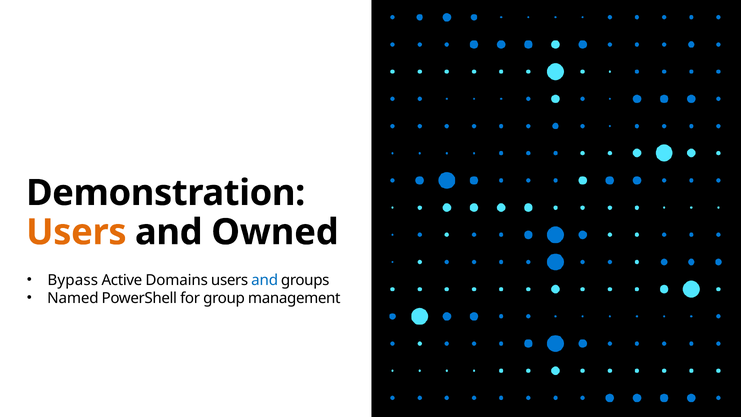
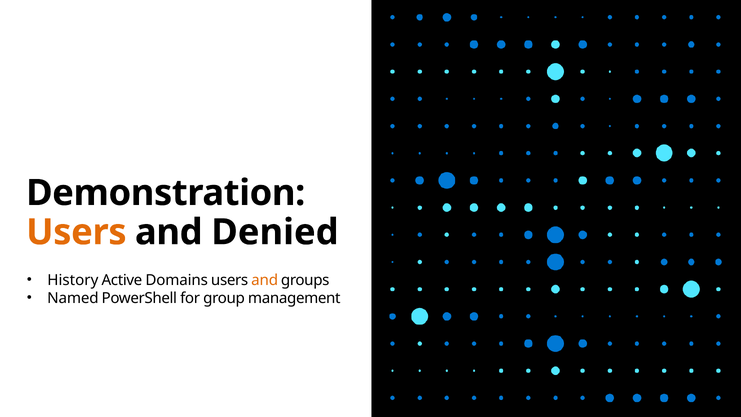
Owned: Owned -> Denied
Bypass: Bypass -> History
and at (265, 280) colour: blue -> orange
